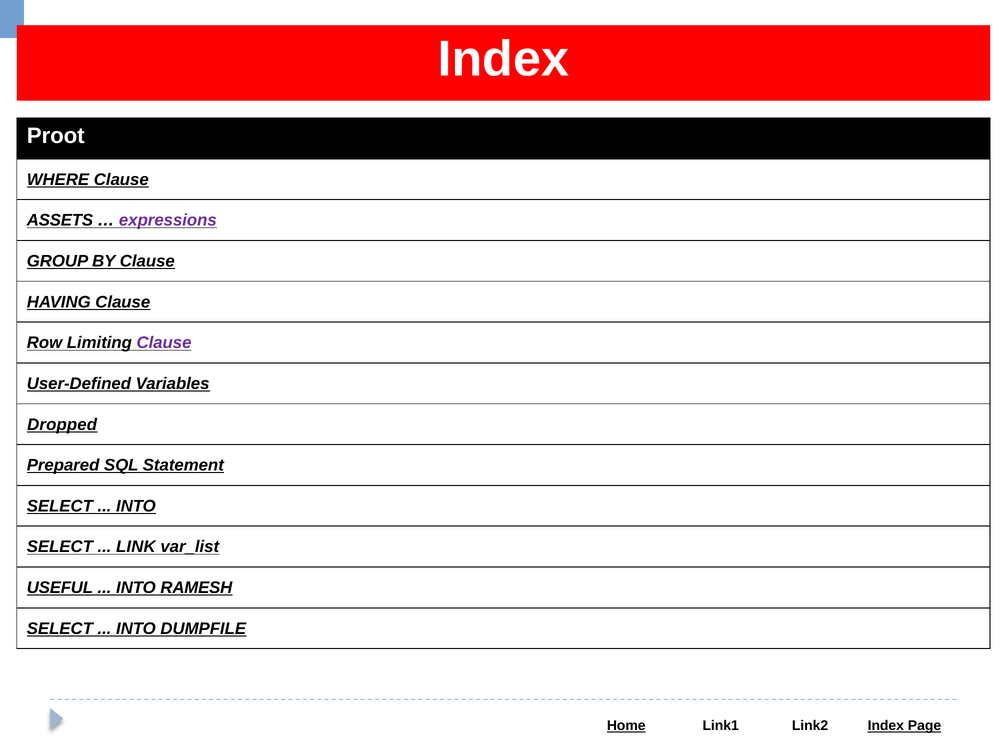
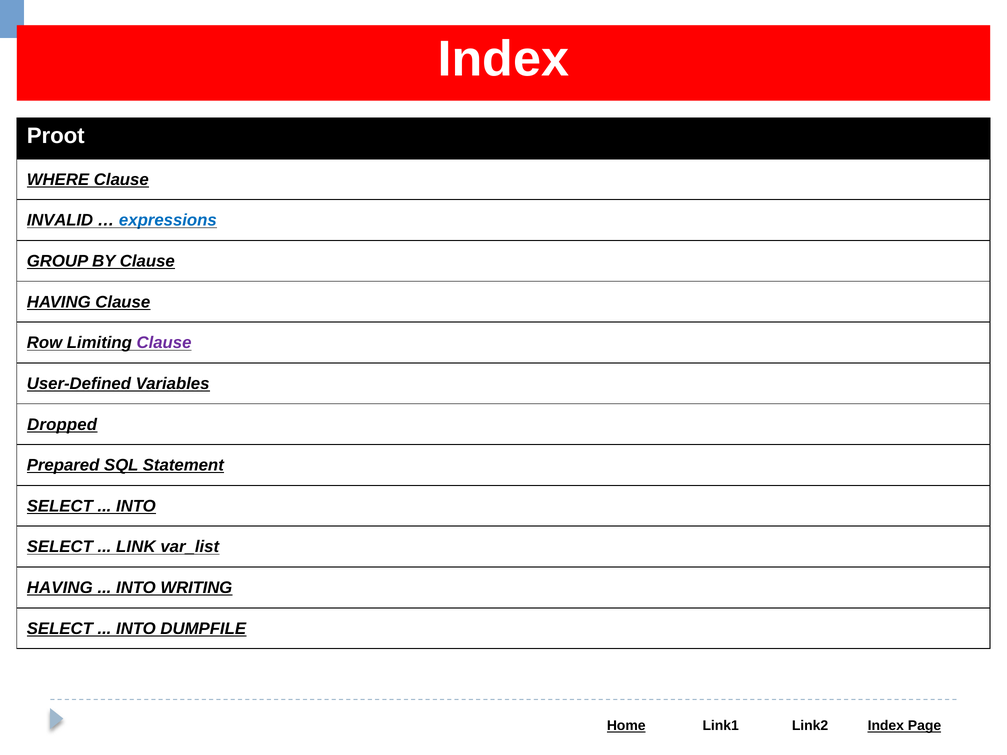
ASSETS: ASSETS -> INVALID
expressions colour: purple -> blue
USEFUL at (60, 588): USEFUL -> HAVING
RAMESH: RAMESH -> WRITING
